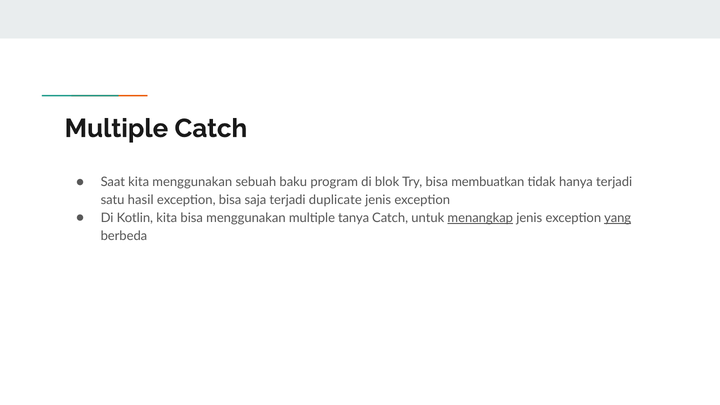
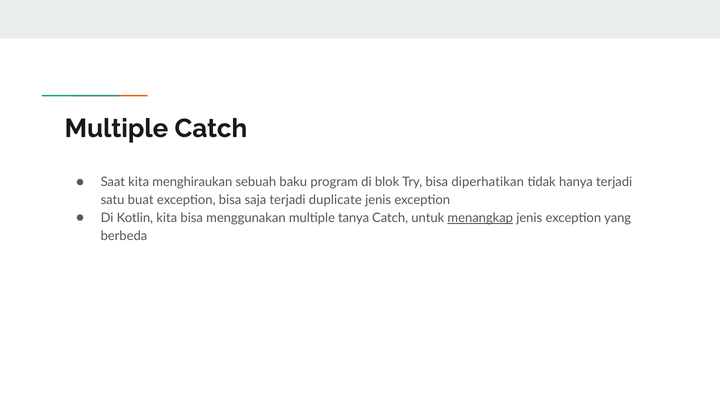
kita menggunakan: menggunakan -> menghiraukan
membuatkan: membuatkan -> diperhatikan
hasil: hasil -> buat
yang underline: present -> none
